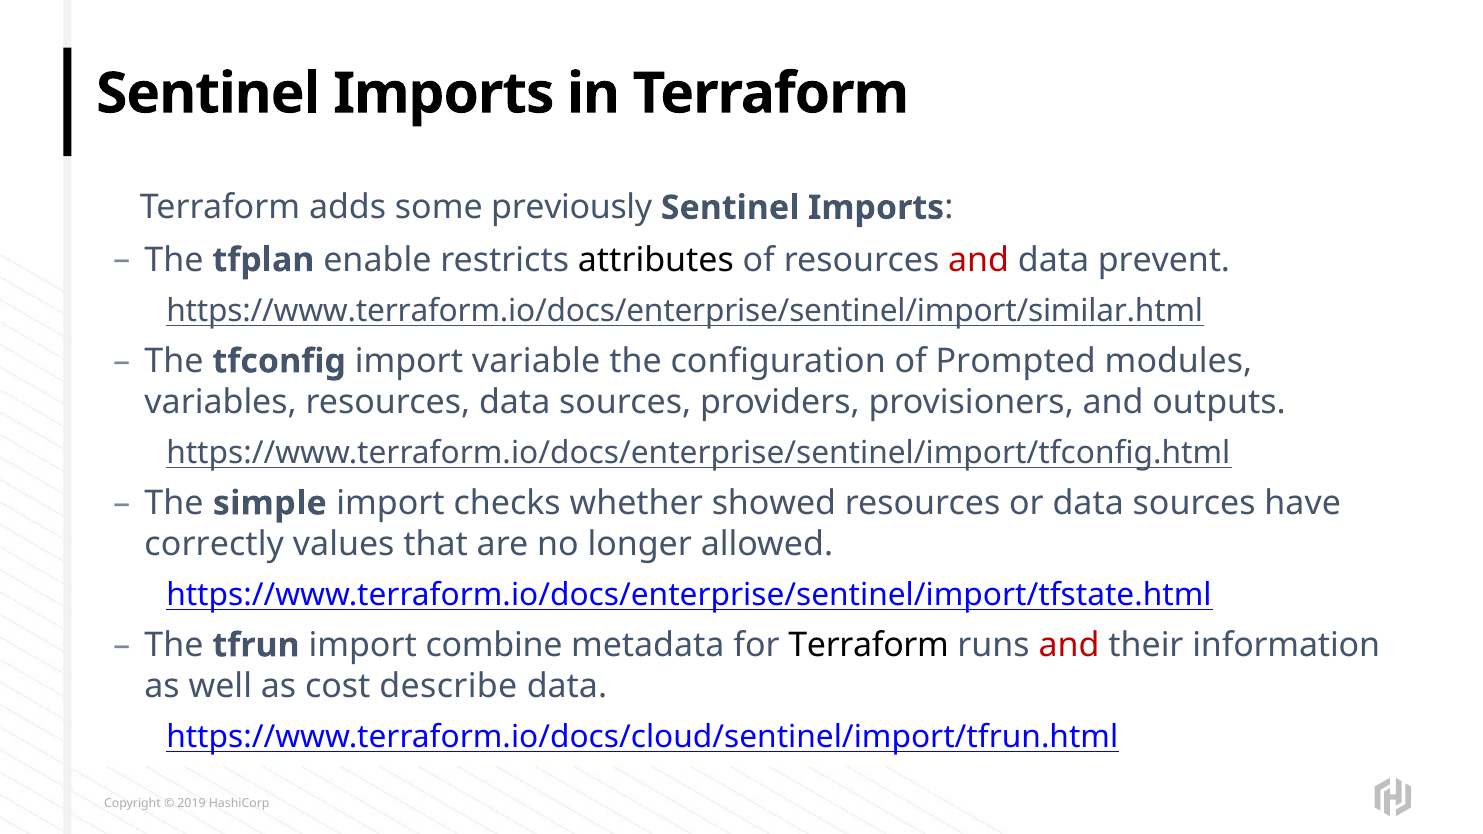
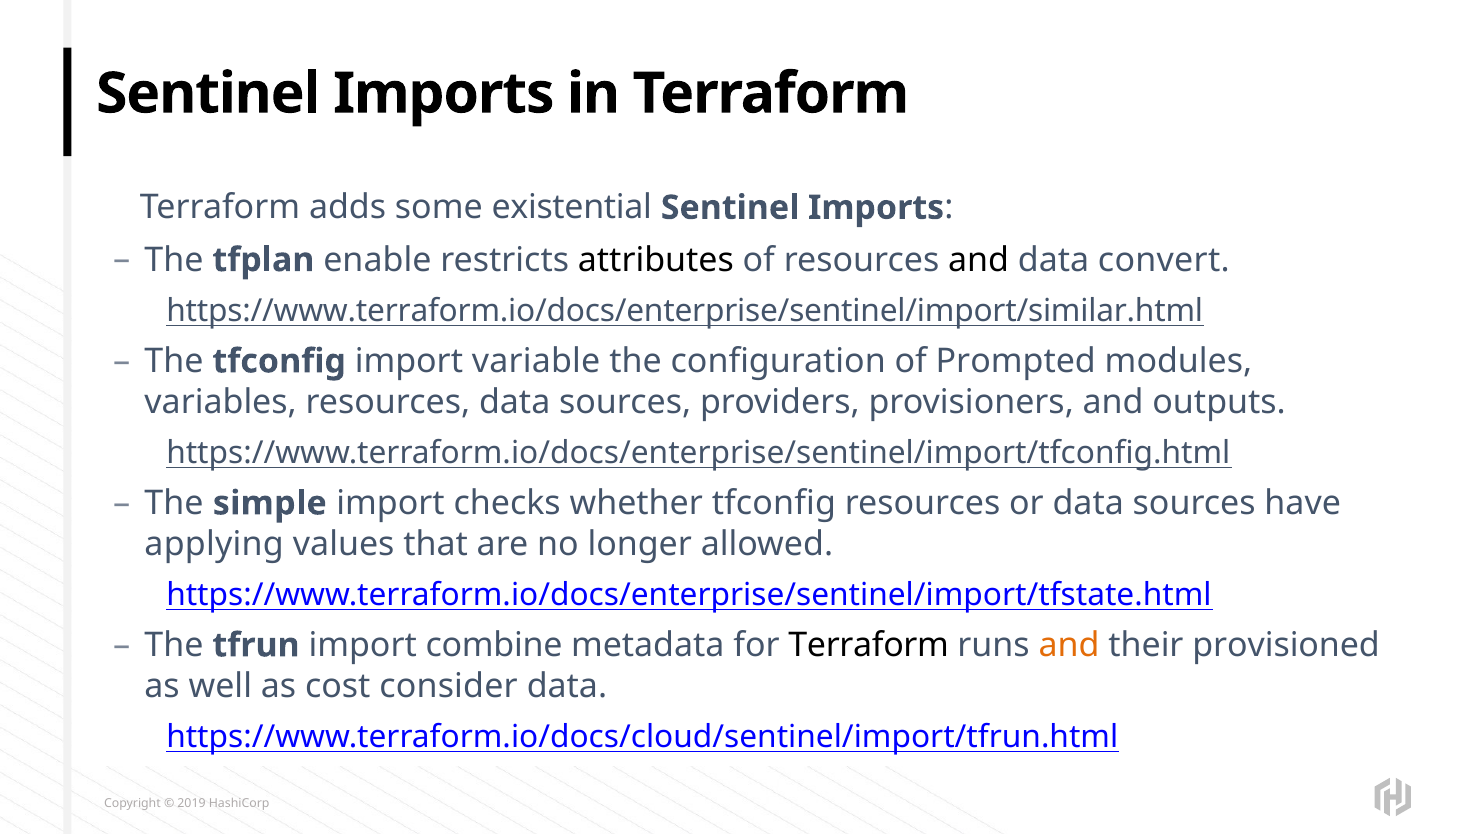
previously: previously -> existential
and at (979, 260) colour: red -> black
prevent: prevent -> convert
whether showed: showed -> tfconfig
correctly: correctly -> applying
and at (1069, 645) colour: red -> orange
information: information -> provisioned
describe: describe -> consider
